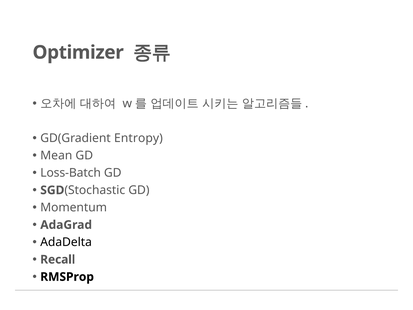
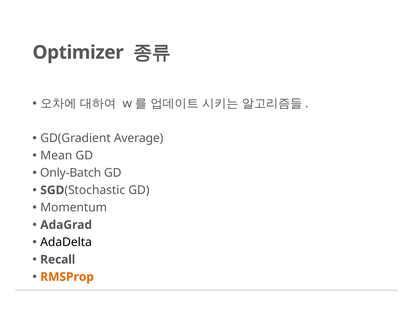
Entropy: Entropy -> Average
Loss-Batch: Loss-Batch -> Only-Batch
RMSProp colour: black -> orange
